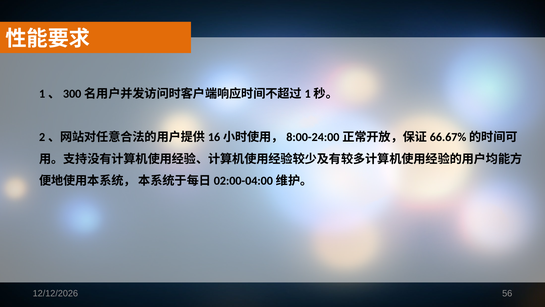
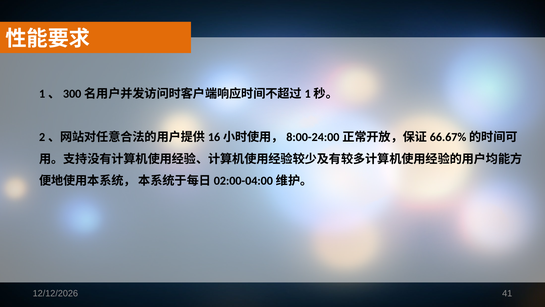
56: 56 -> 41
